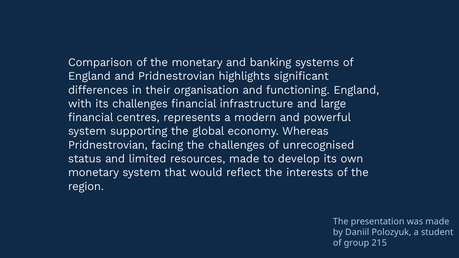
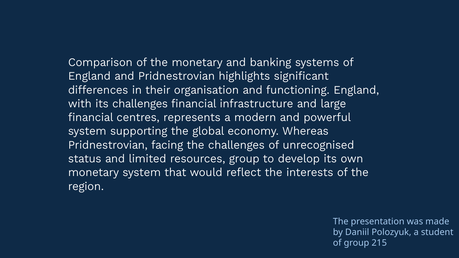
resources made: made -> group
